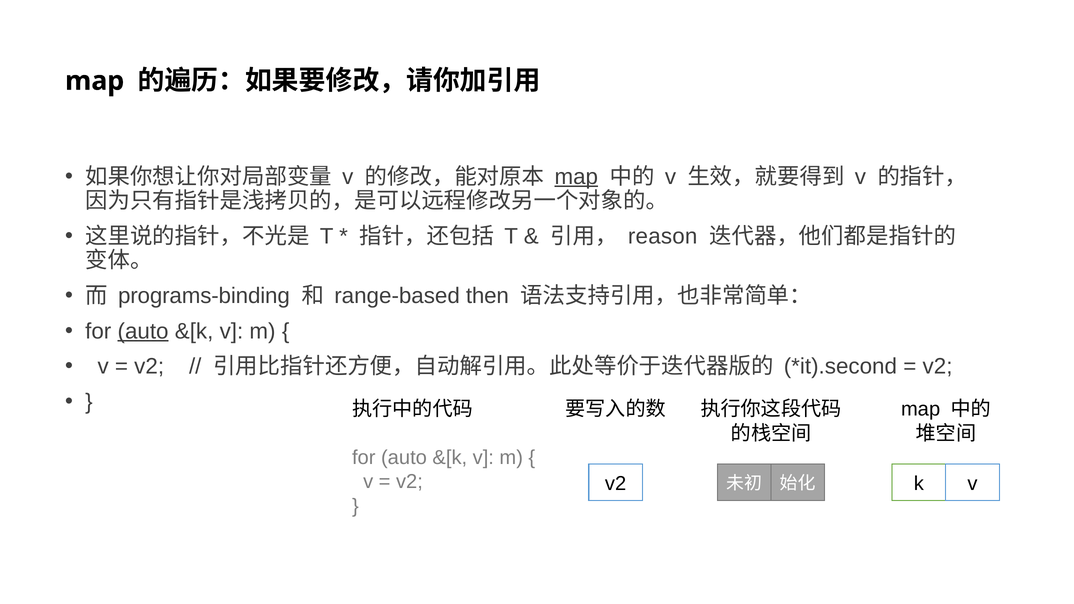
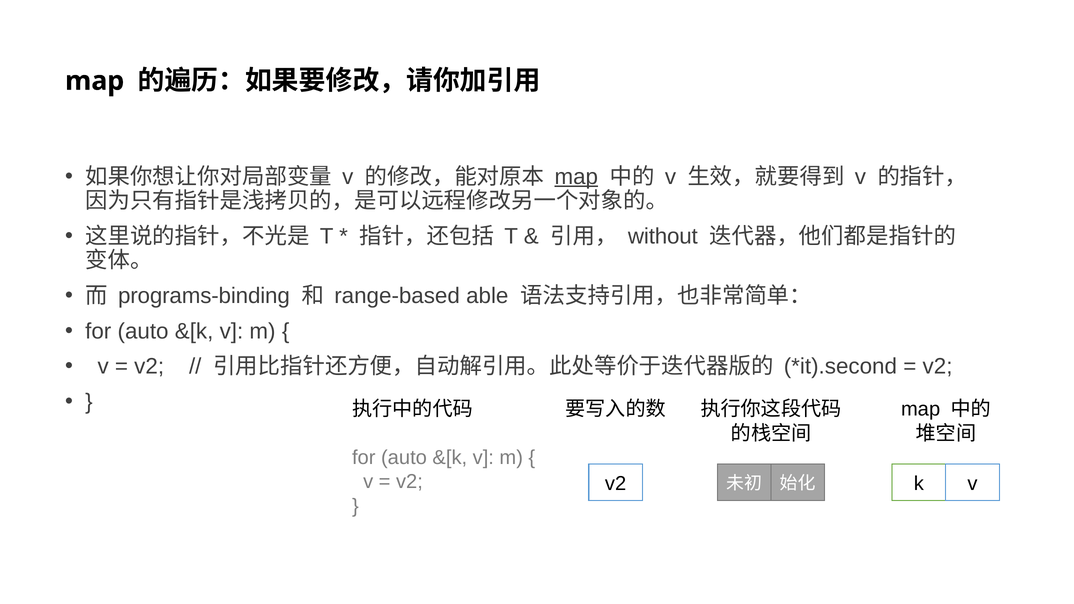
reason: reason -> without
then: then -> able
auto at (143, 331) underline: present -> none
